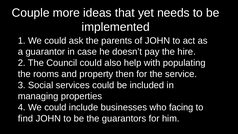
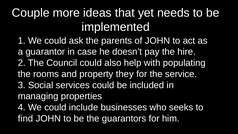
then: then -> they
facing: facing -> seeks
